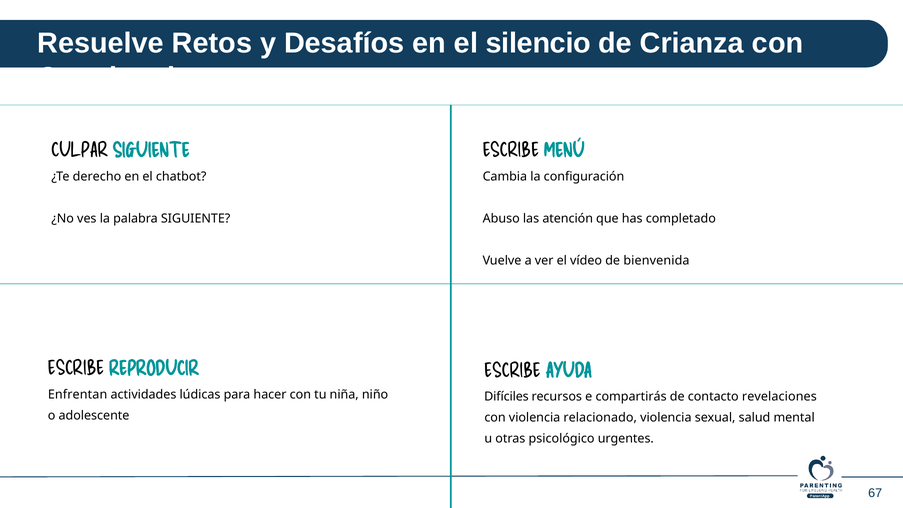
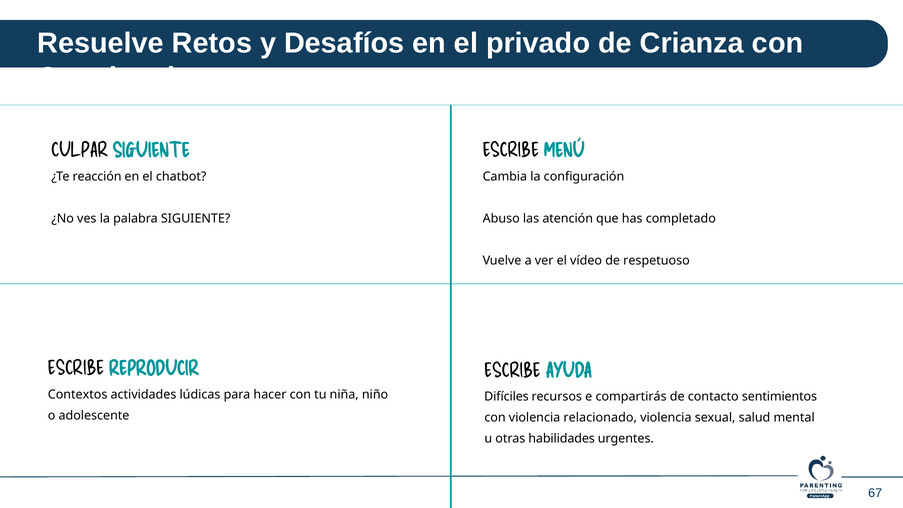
silencio: silencio -> privado
derecho: derecho -> reacción
bienvenida: bienvenida -> respetuoso
Enfrentan: Enfrentan -> Contextos
revelaciones: revelaciones -> sentimientos
psicológico: psicológico -> habilidades
